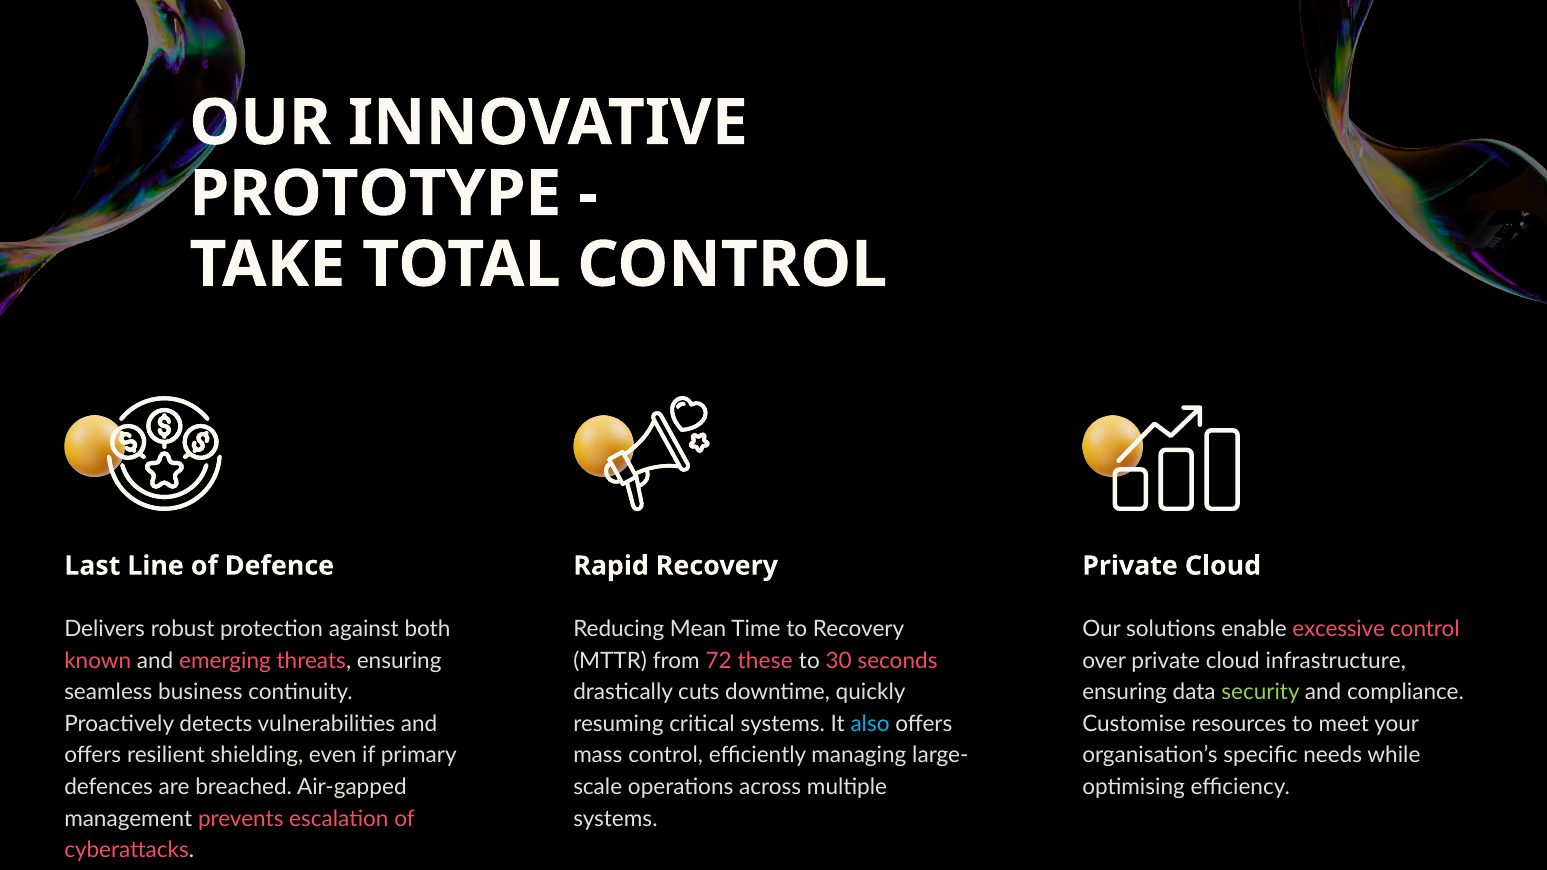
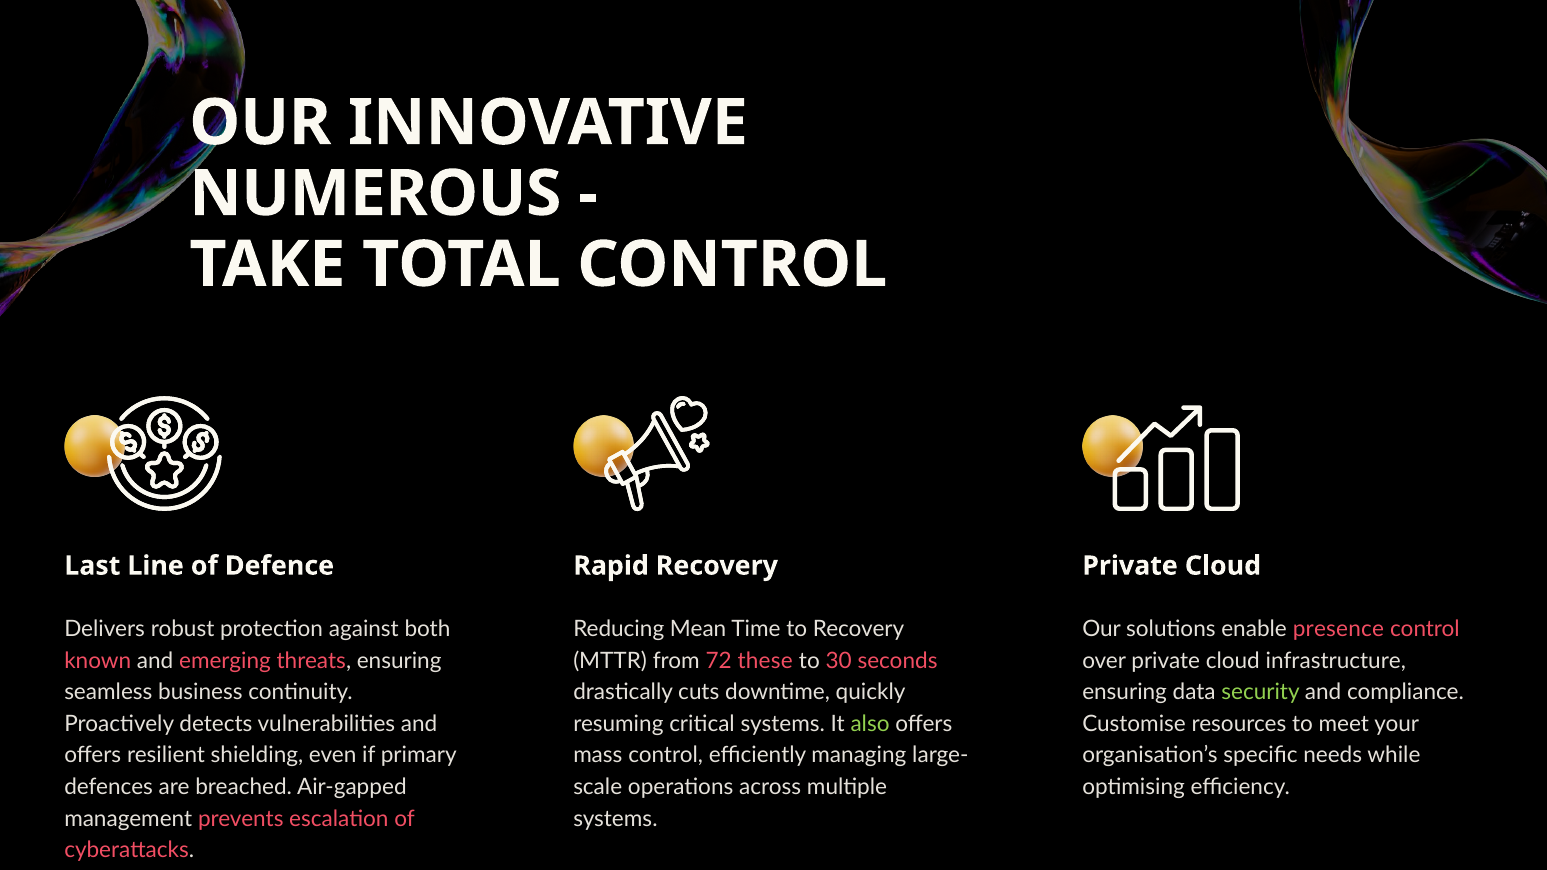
PROTOTYPE: PROTOTYPE -> NUMEROUS
excessive: excessive -> presence
also colour: light blue -> light green
